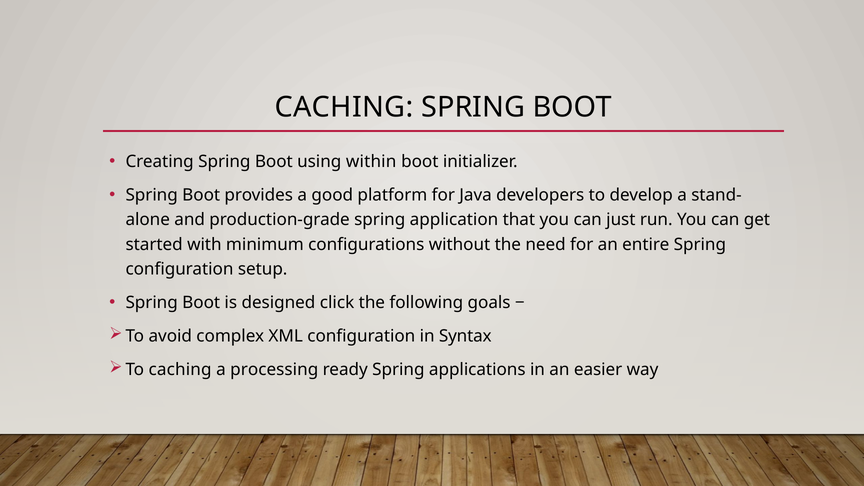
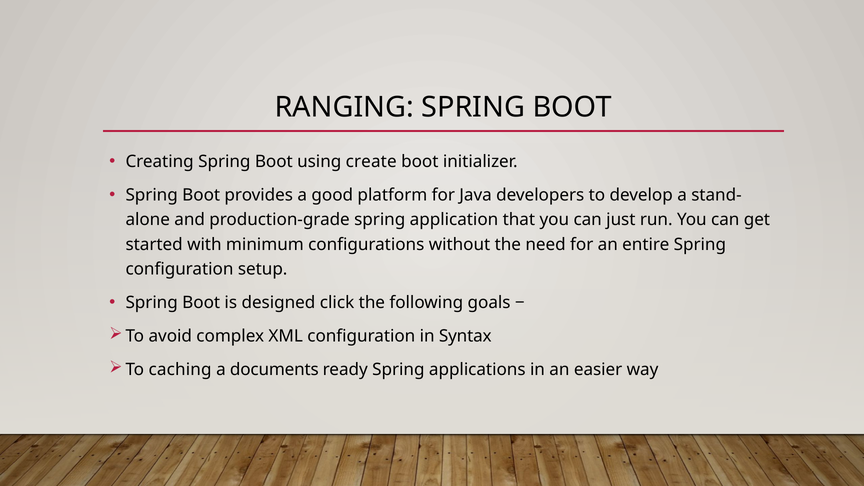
CACHING at (344, 107): CACHING -> RANGING
within: within -> create
processing: processing -> documents
